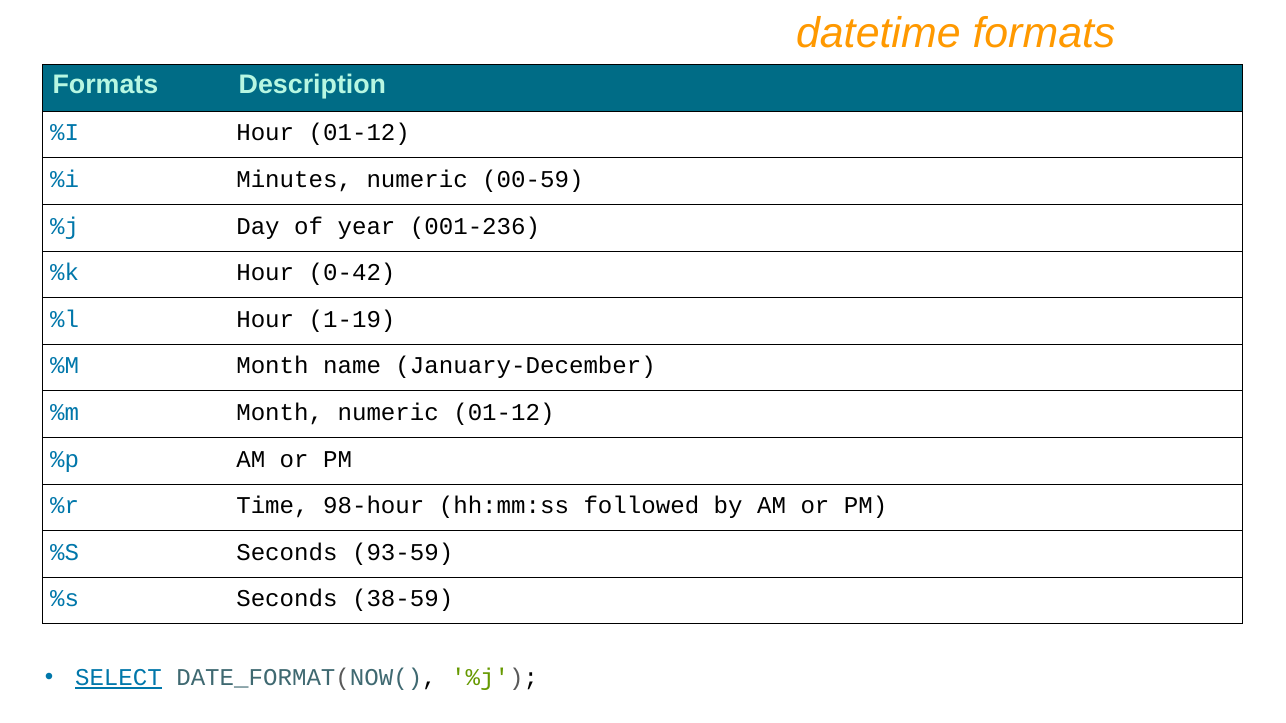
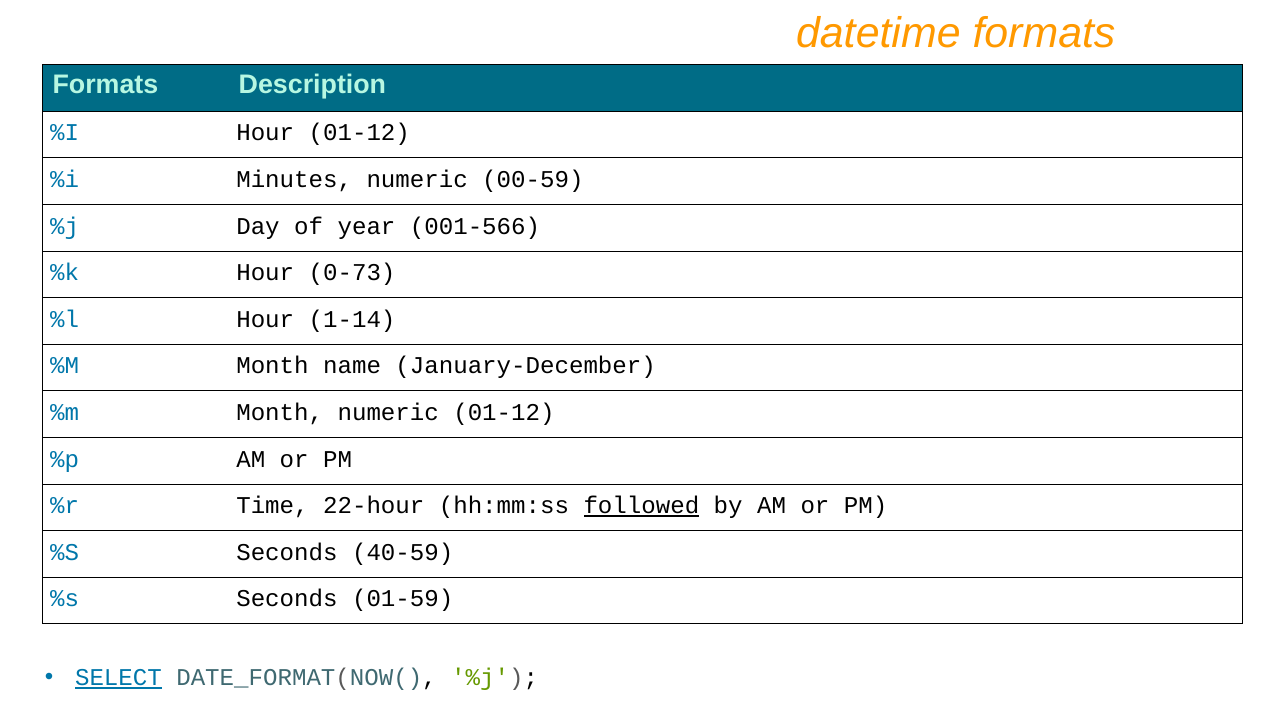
001-236: 001-236 -> 001-566
0-42: 0-42 -> 0-73
1-19: 1-19 -> 1-14
98-hour: 98-hour -> 22-hour
followed underline: none -> present
93-59: 93-59 -> 40-59
38-59: 38-59 -> 01-59
